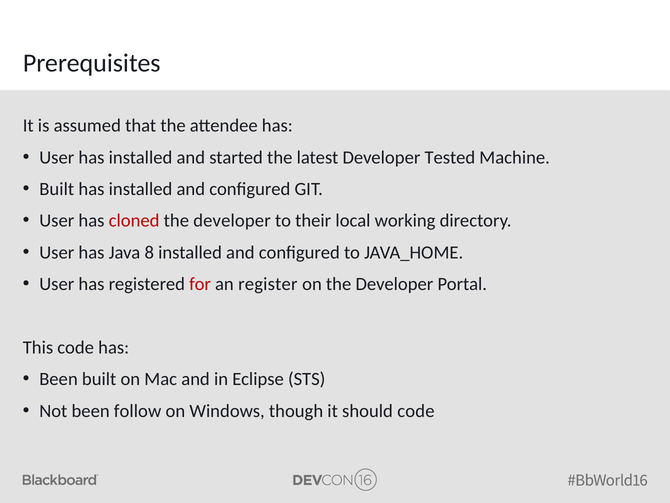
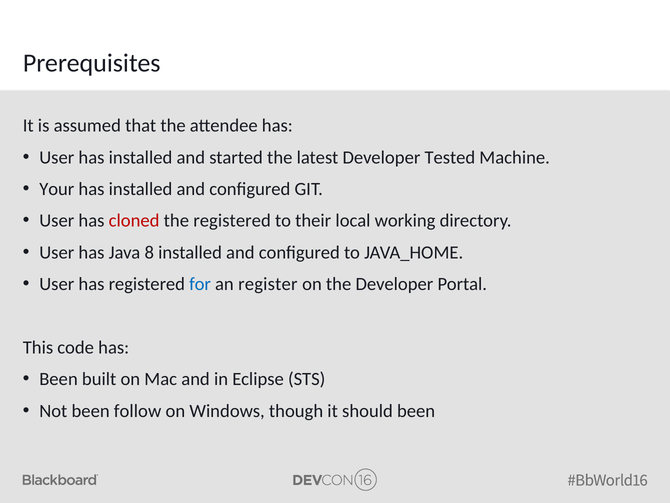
Built at (57, 189): Built -> Your
developer at (232, 221): developer -> registered
for colour: red -> blue
should code: code -> been
